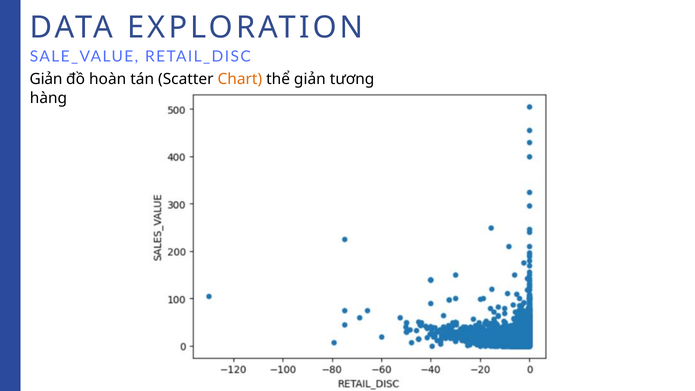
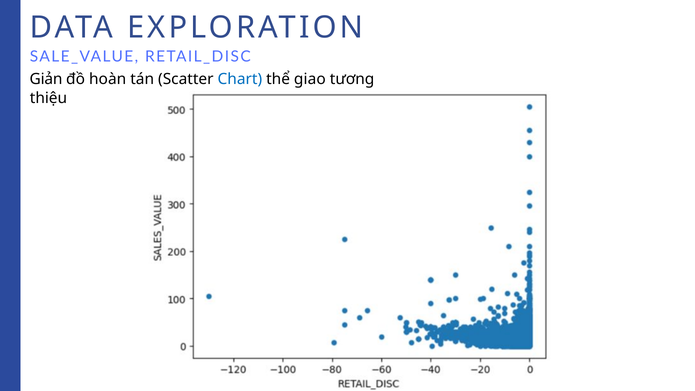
Chart colour: orange -> blue
thể giản: giản -> giao
hàng: hàng -> thiệu
